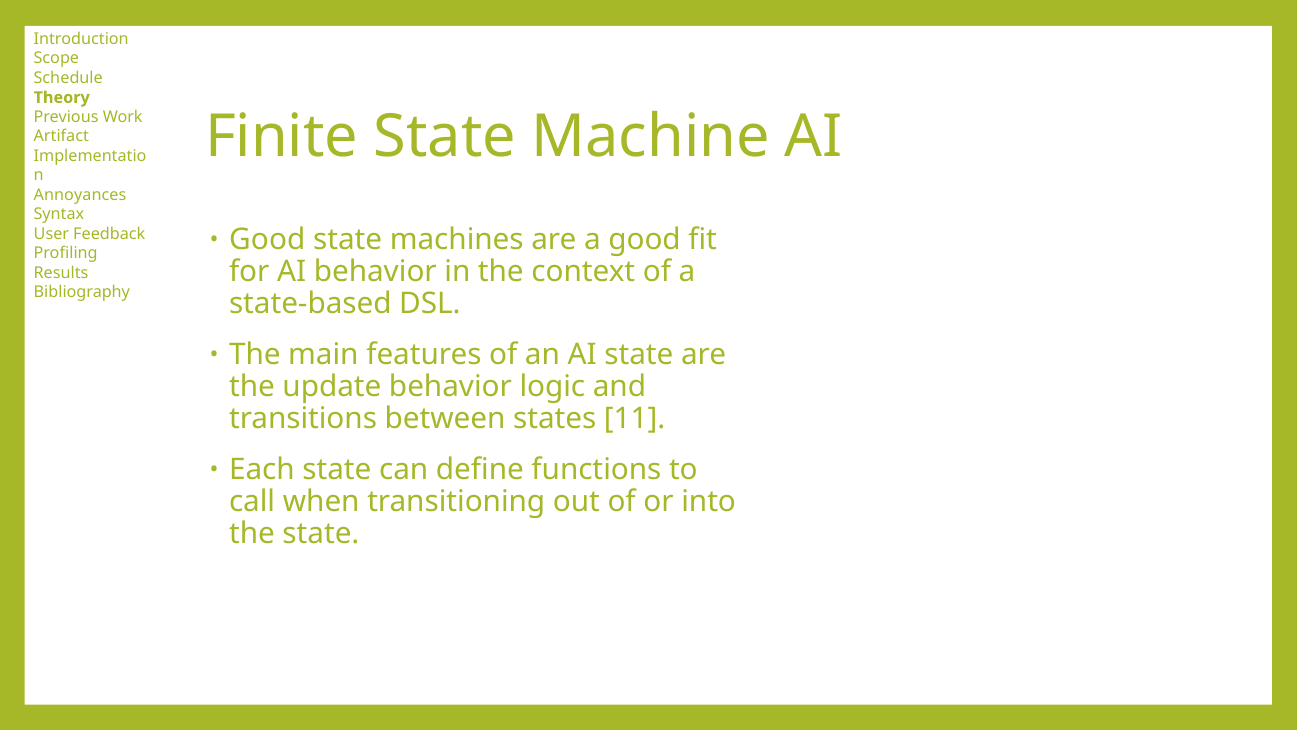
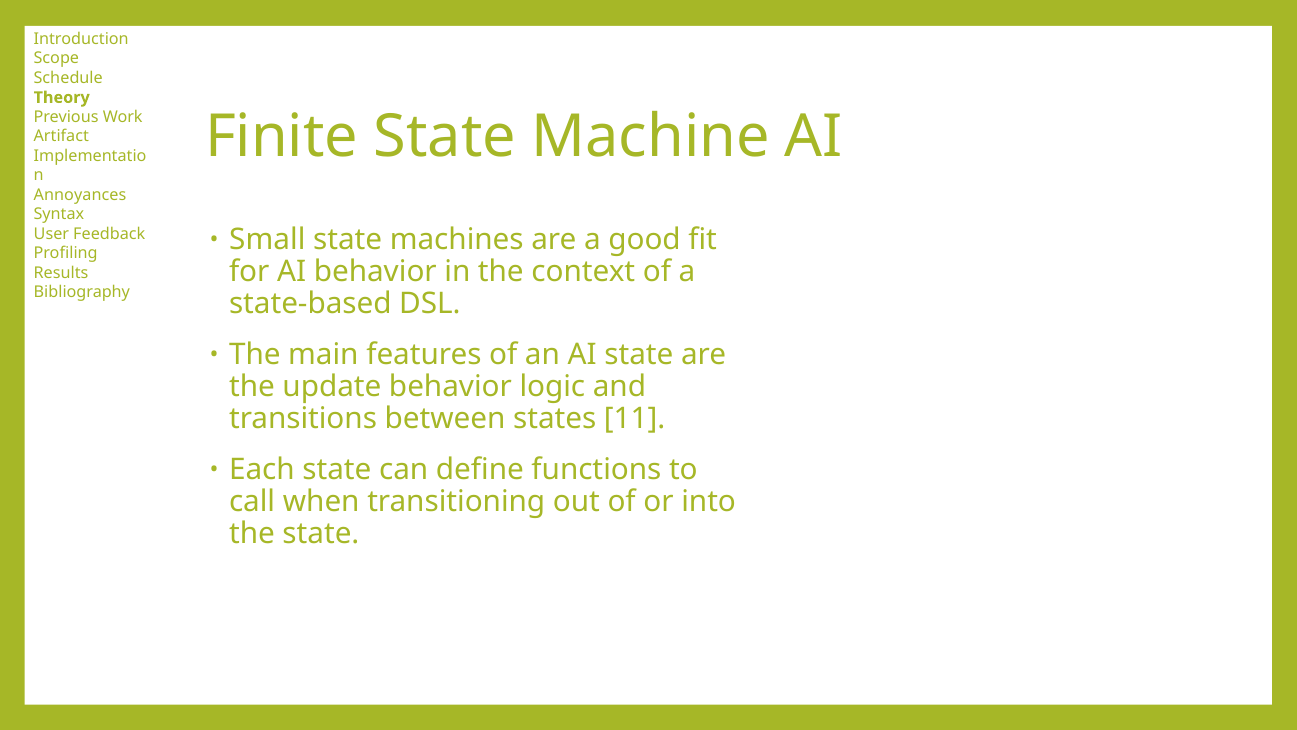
Good at (267, 240): Good -> Small
